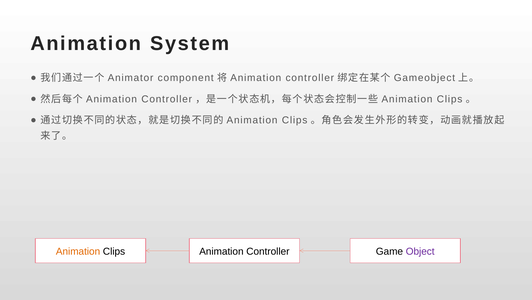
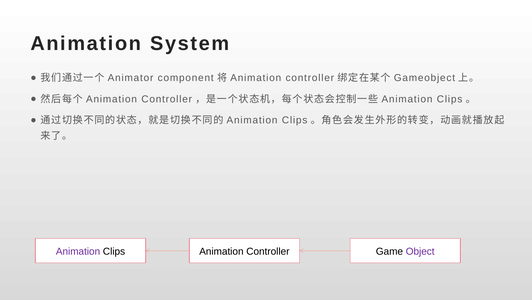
Animation at (78, 251) colour: orange -> purple
